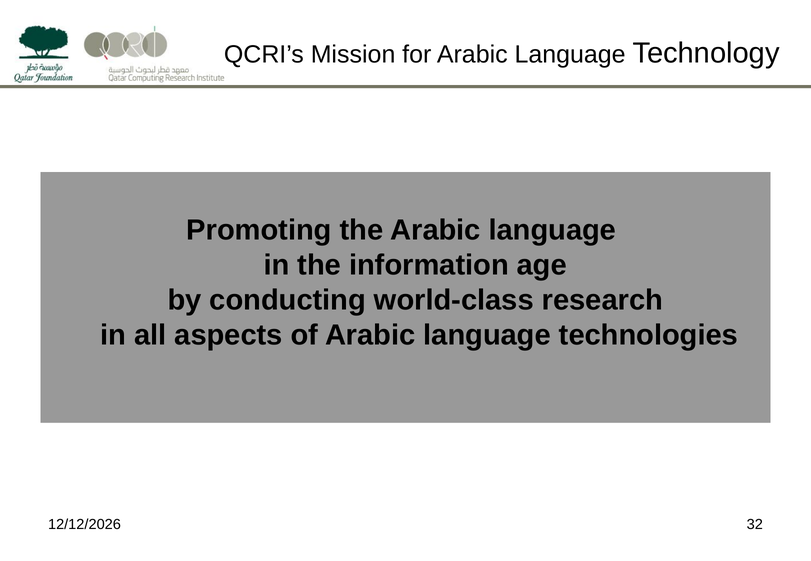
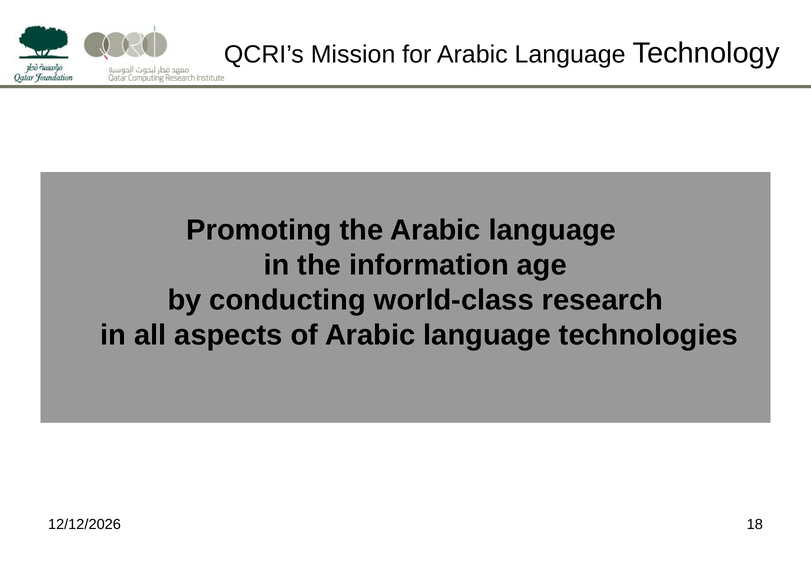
32: 32 -> 18
